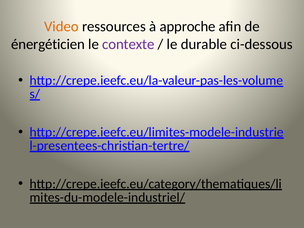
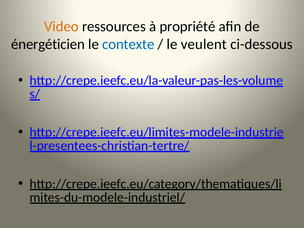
approche: approche -> propriété
contexte colour: purple -> blue
durable: durable -> veulent
